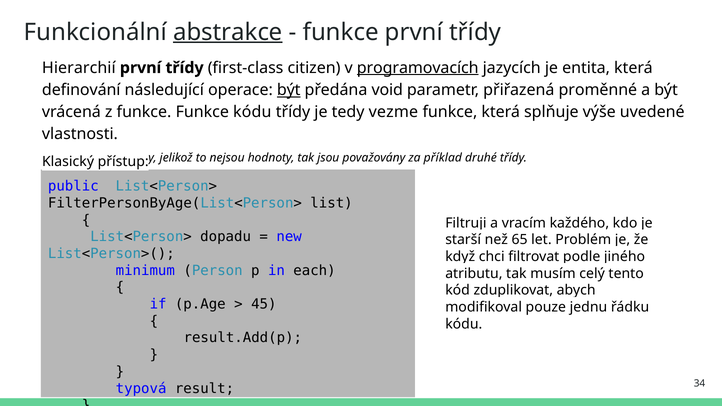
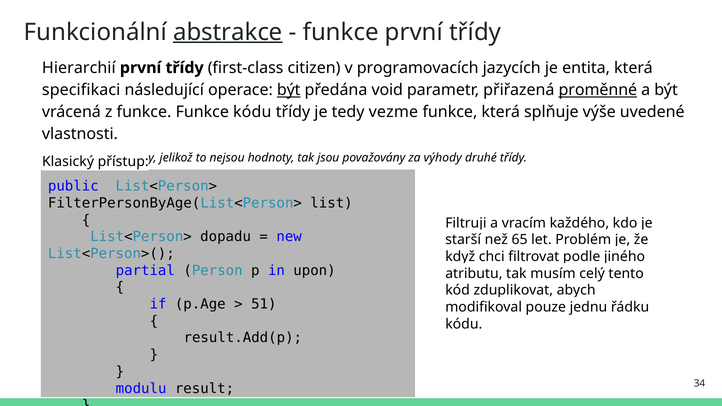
programovacích underline: present -> none
definování: definování -> specifikaci
proměnné underline: none -> present
příklad: příklad -> výhody
minimum: minimum -> partial
each: each -> upon
45: 45 -> 51
typová: typová -> modulu
